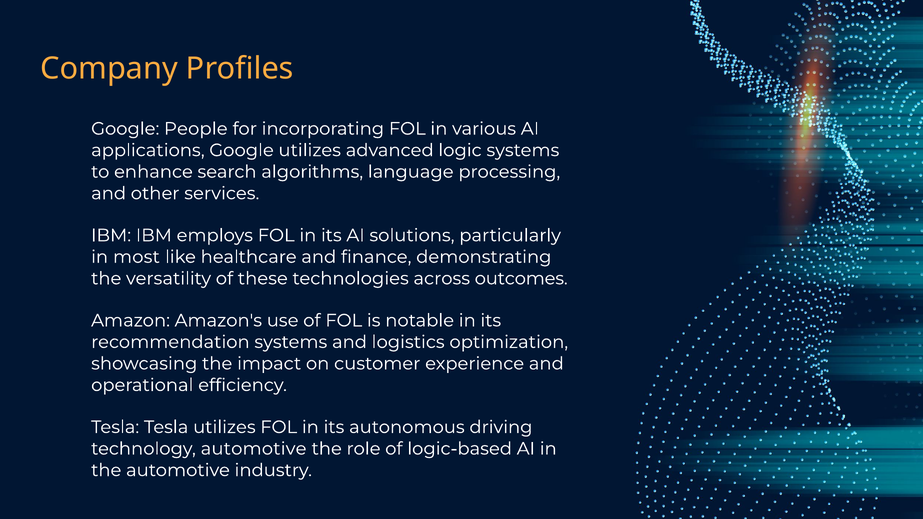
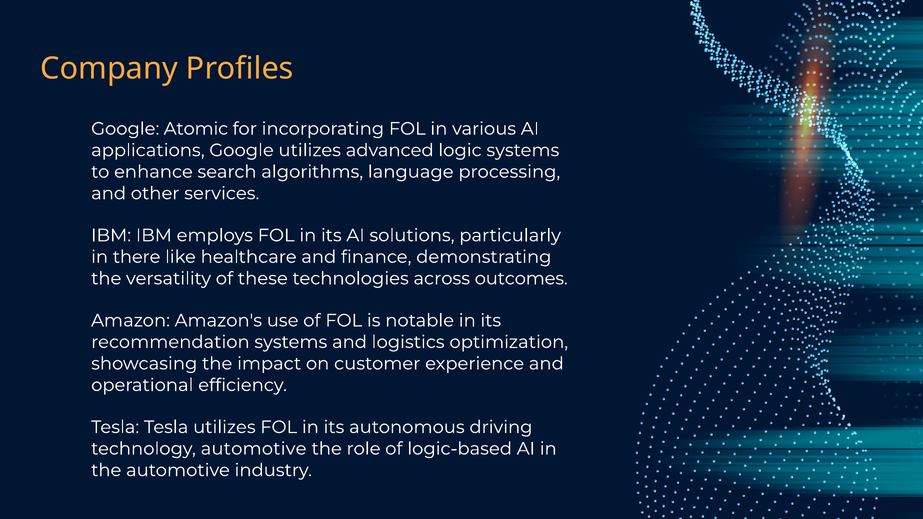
People: People -> Atomic
most: most -> there
